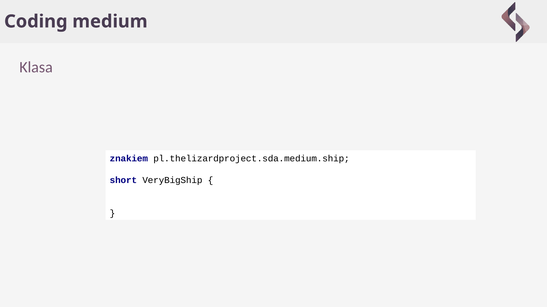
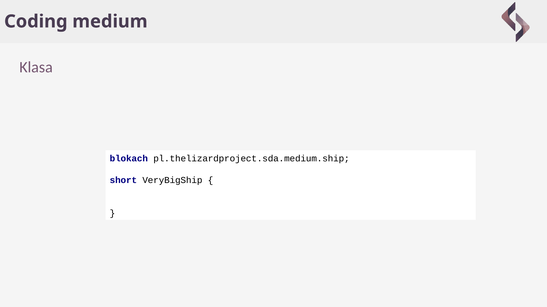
znakiem: znakiem -> blokach
